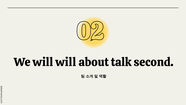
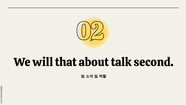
will will: will -> that
